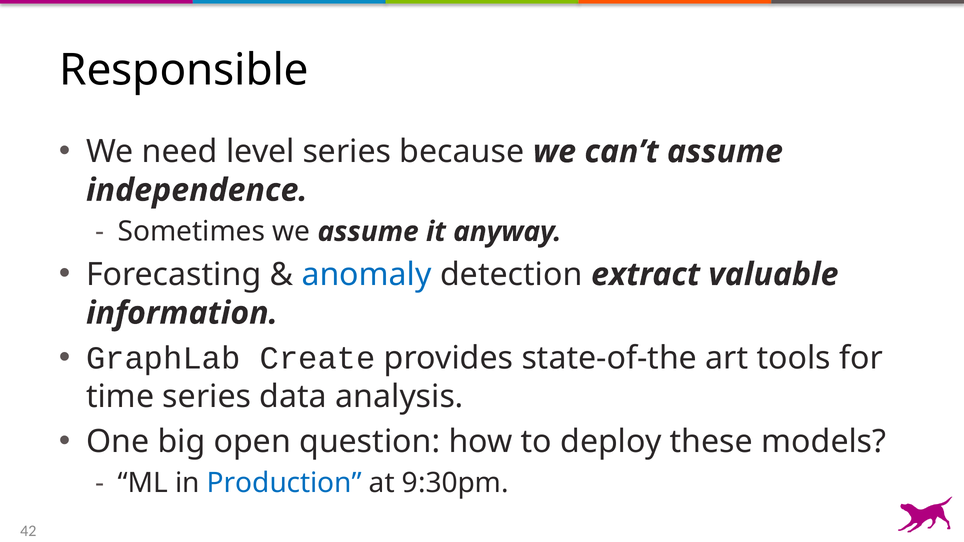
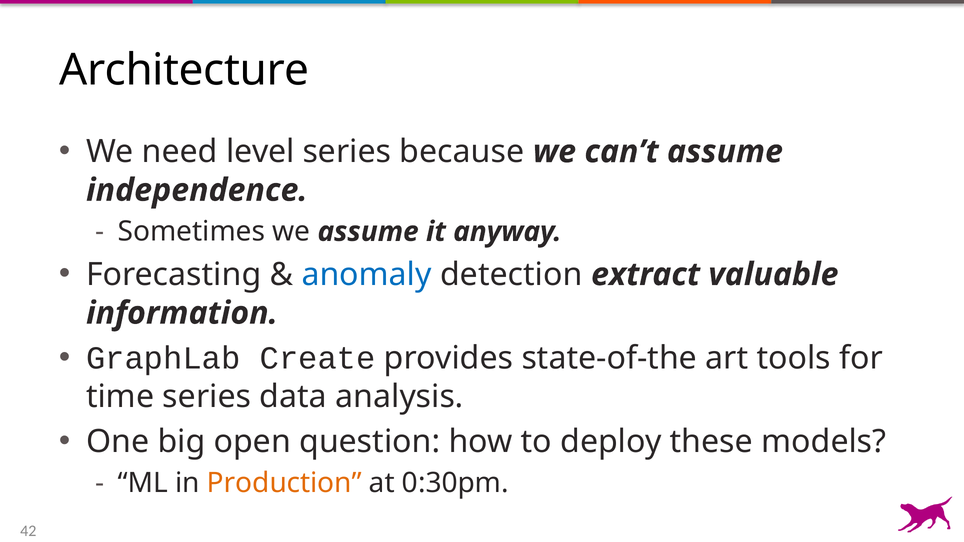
Responsible: Responsible -> Architecture
Production colour: blue -> orange
9:30pm: 9:30pm -> 0:30pm
